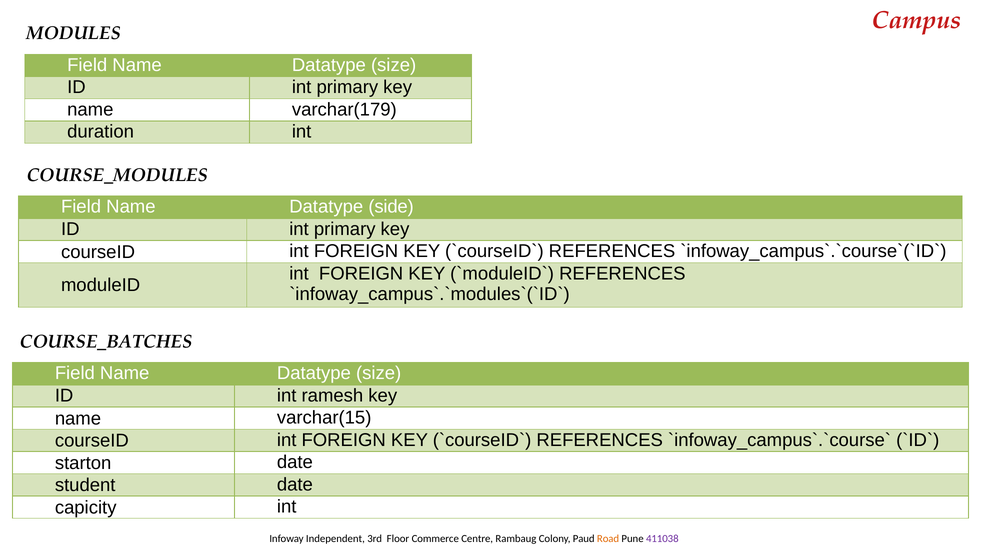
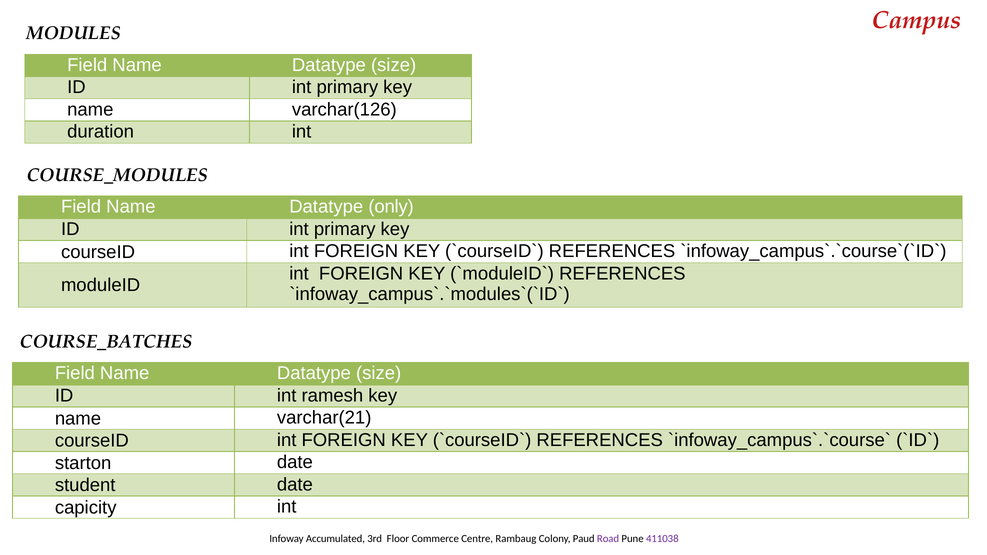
varchar(179: varchar(179 -> varchar(126
side: side -> only
varchar(15: varchar(15 -> varchar(21
Independent: Independent -> Accumulated
Road colour: orange -> purple
